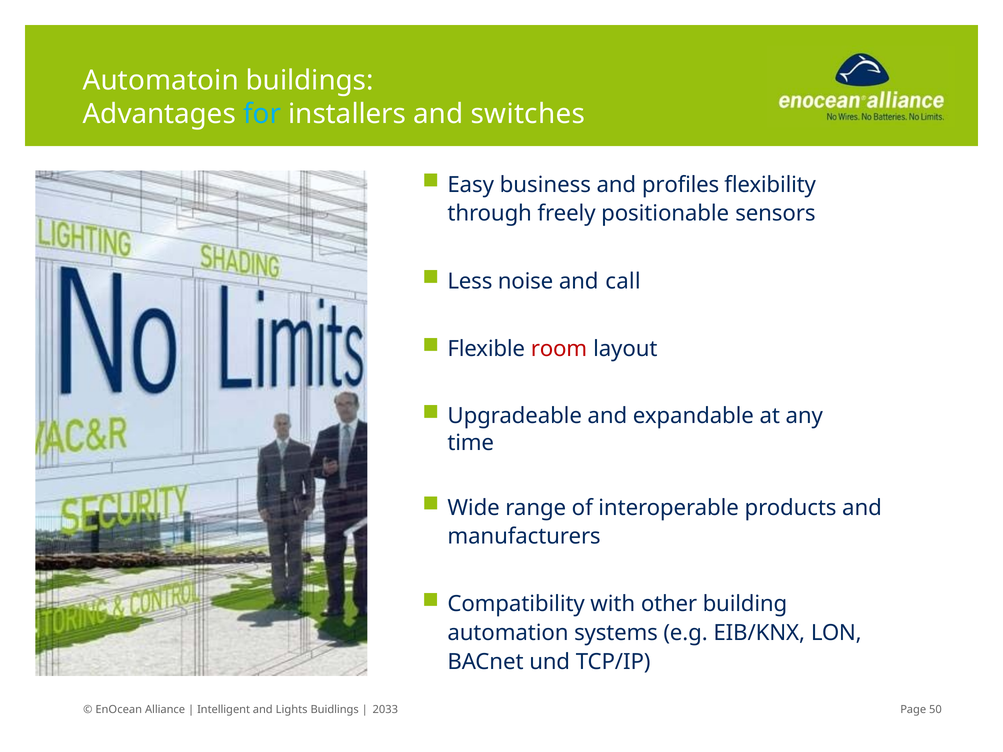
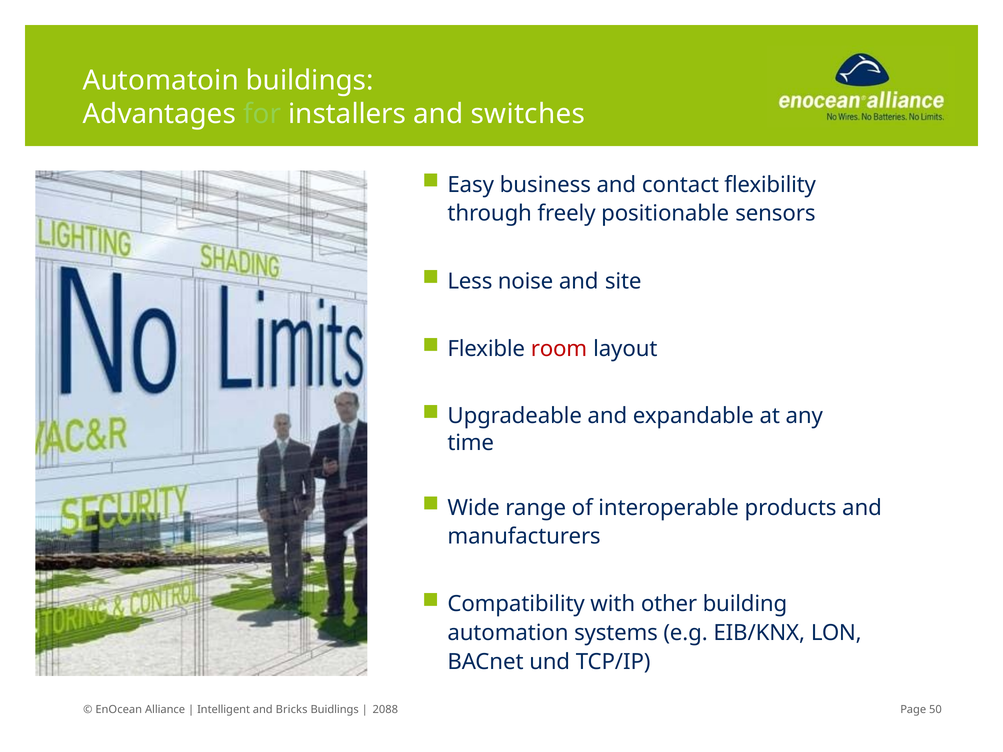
for colour: light blue -> light green
profiles: profiles -> contact
call: call -> site
Lights: Lights -> Bricks
2033: 2033 -> 2088
